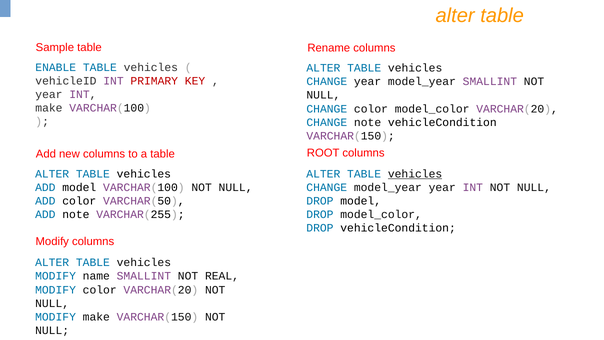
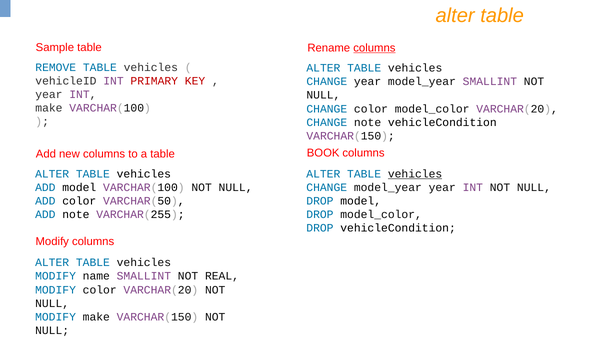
columns at (374, 48) underline: none -> present
ENABLE: ENABLE -> REMOVE
ROOT: ROOT -> BOOK
